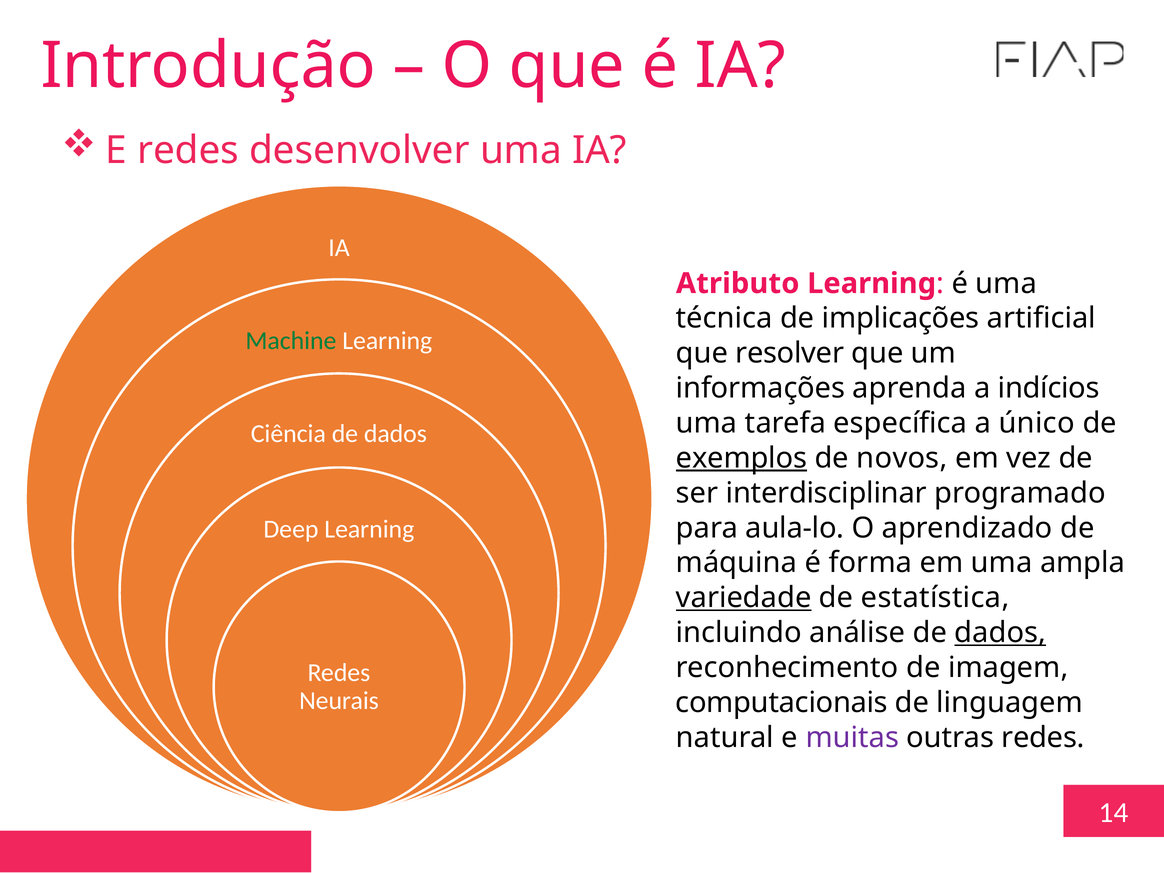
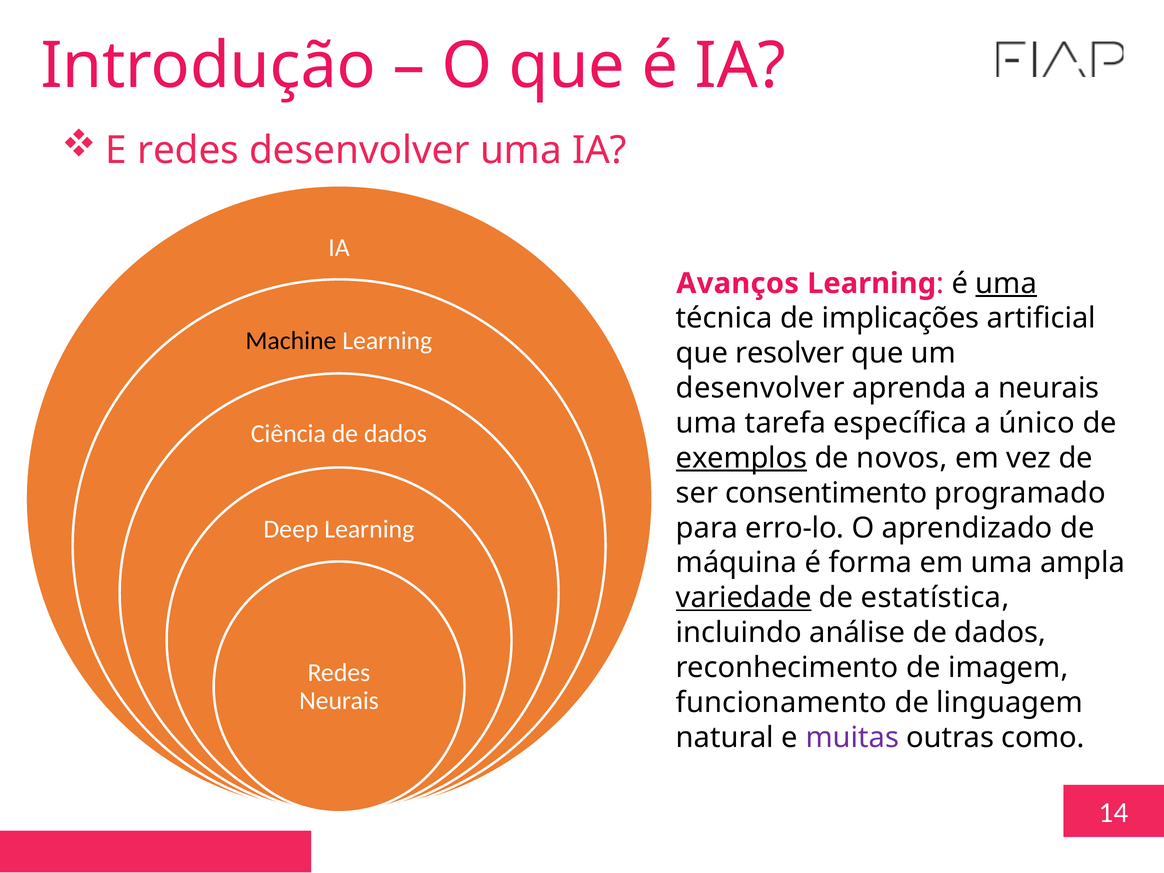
Atributo: Atributo -> Avanços
uma at (1006, 283) underline: none -> present
Machine colour: green -> black
informações at (760, 388): informações -> desenvolver
a indícios: indícios -> neurais
interdisciplinar: interdisciplinar -> consentimento
aula-lo: aula-lo -> erro-lo
dados at (1000, 633) underline: present -> none
computacionais: computacionais -> funcionamento
outras redes: redes -> como
